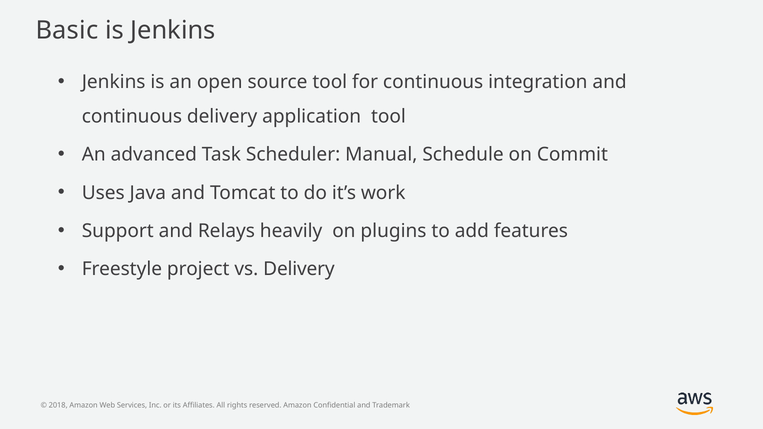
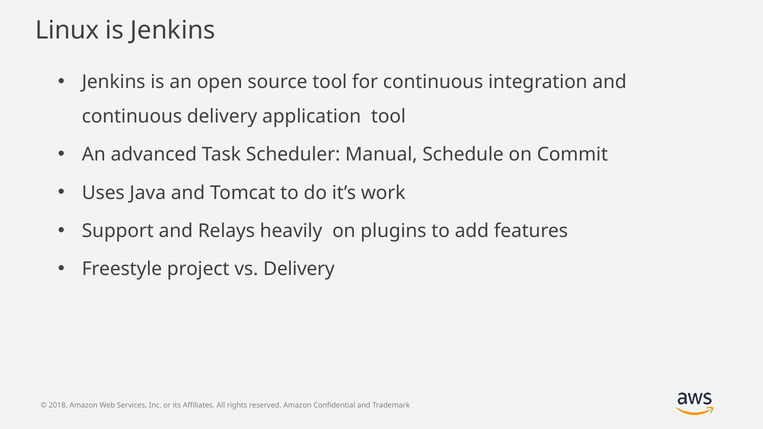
Basic: Basic -> Linux
